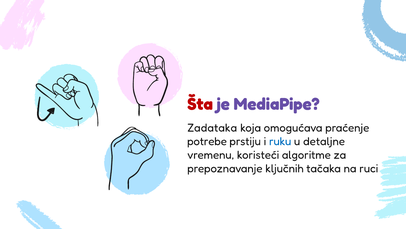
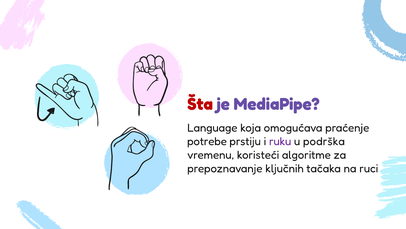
Zadataka: Zadataka -> Language
ruku colour: blue -> purple
detaljne: detaljne -> podrška
